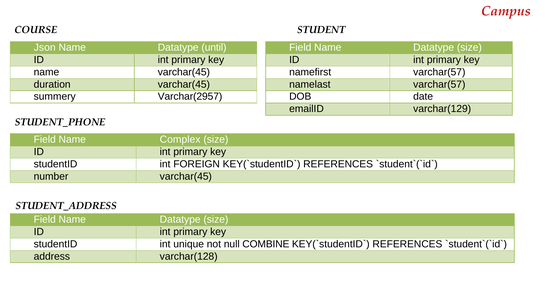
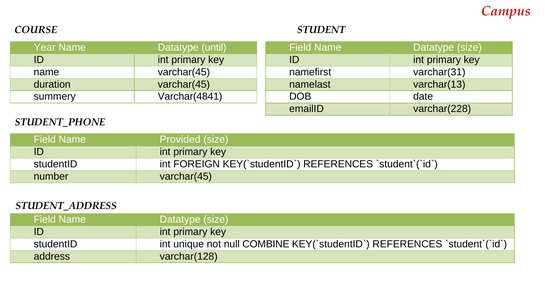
Json: Json -> Year
namefirst varchar(57: varchar(57 -> varchar(31
namelast varchar(57: varchar(57 -> varchar(13
Varchar(2957: Varchar(2957 -> Varchar(4841
varchar(129: varchar(129 -> varchar(228
Complex: Complex -> Provided
